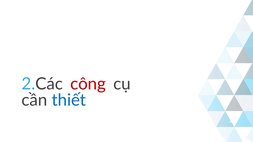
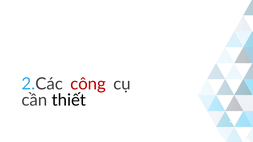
thiết colour: blue -> black
